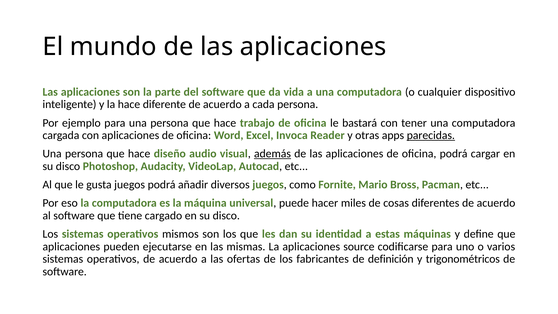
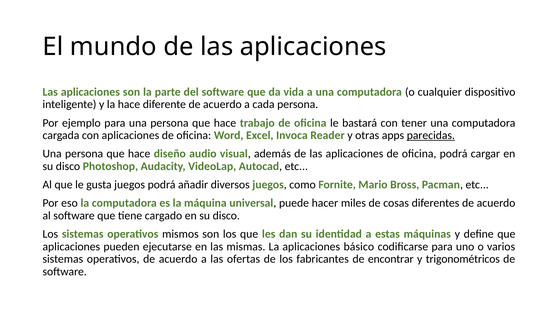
además underline: present -> none
source: source -> básico
definición: definición -> encontrar
